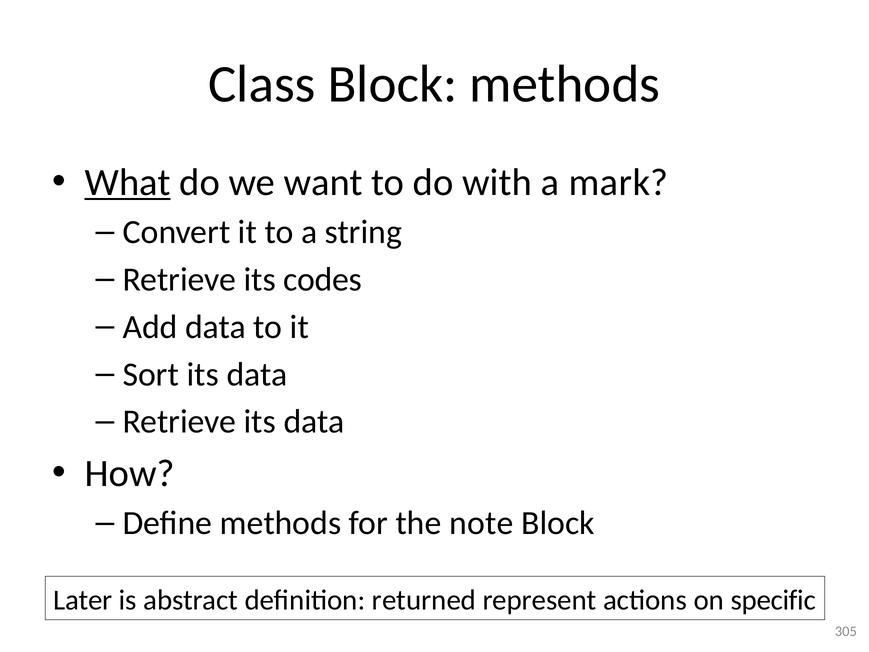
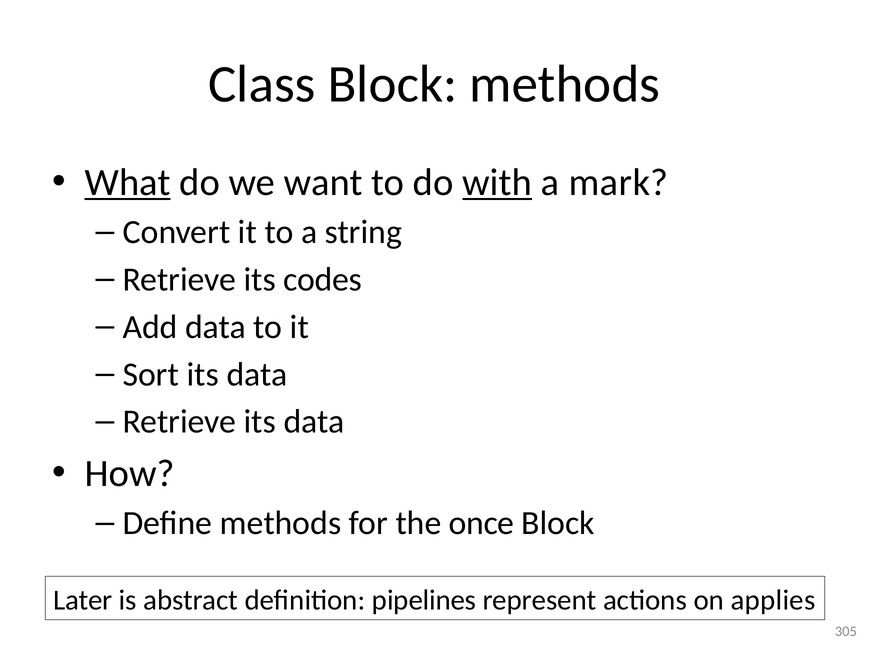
with underline: none -> present
note: note -> once
returned: returned -> pipelines
specific: specific -> applies
